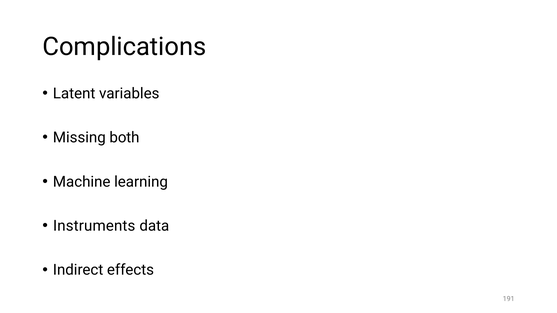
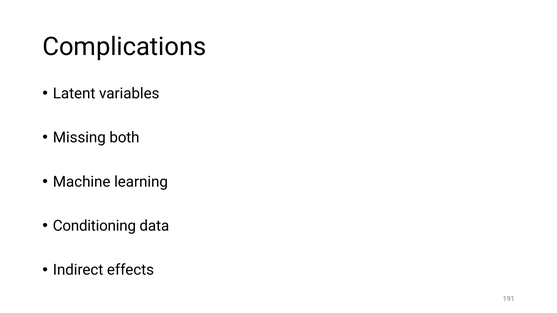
Instruments: Instruments -> Conditioning
